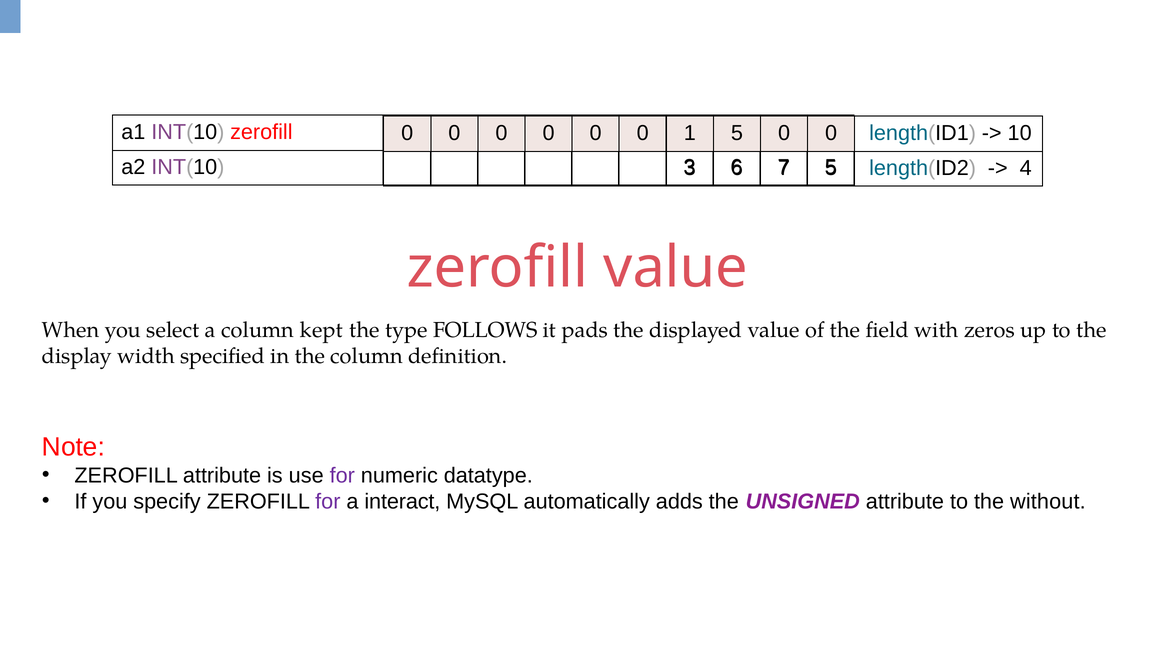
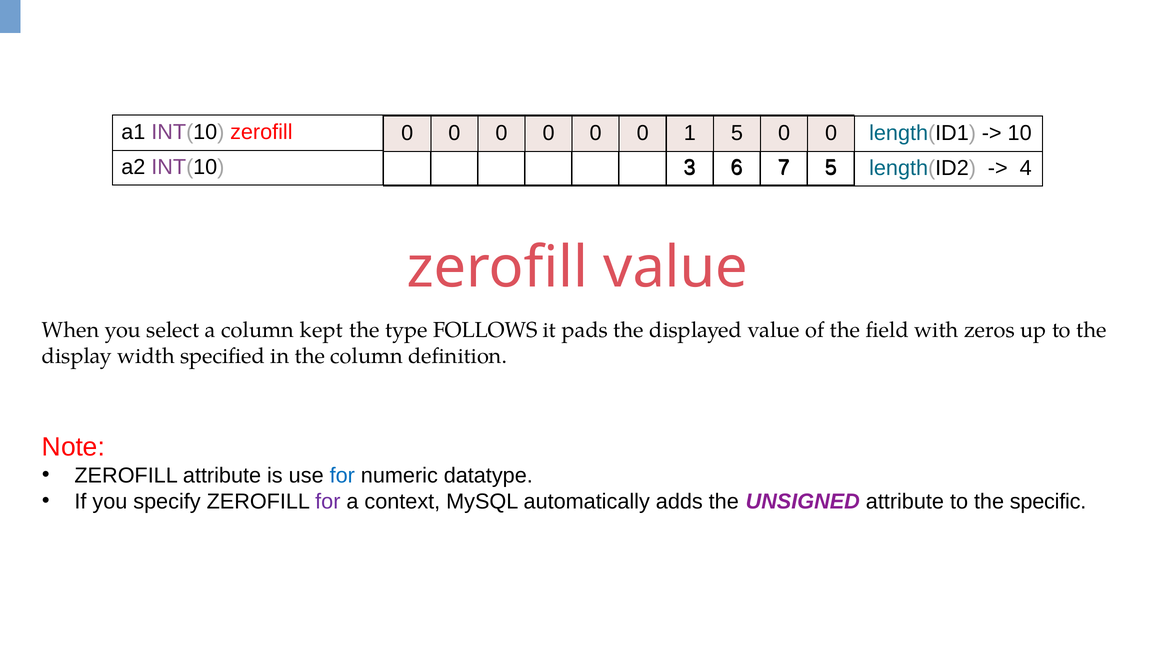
for at (342, 475) colour: purple -> blue
interact: interact -> context
without: without -> specific
